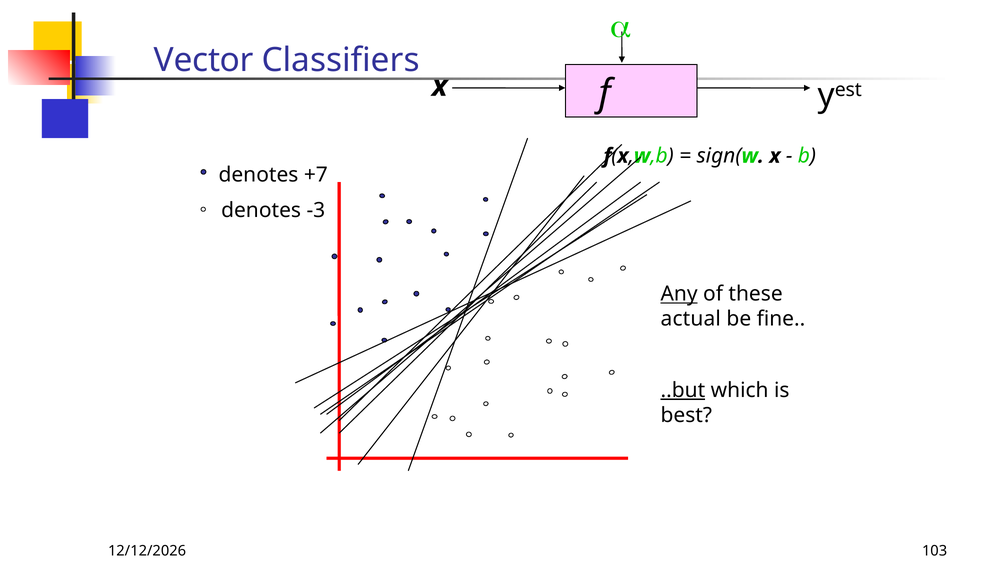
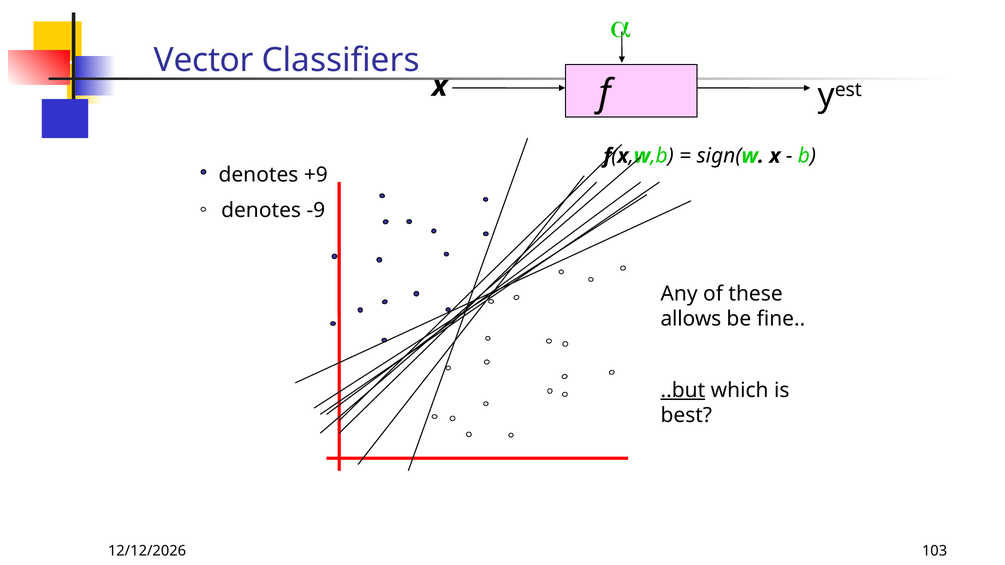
+7: +7 -> +9
-3: -3 -> -9
Any underline: present -> none
actual: actual -> allows
